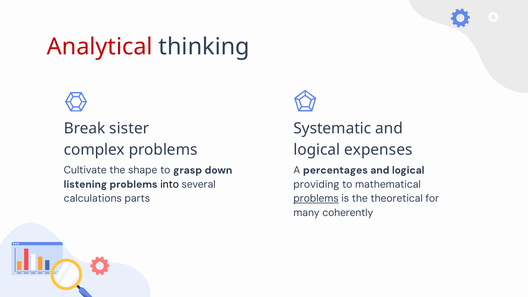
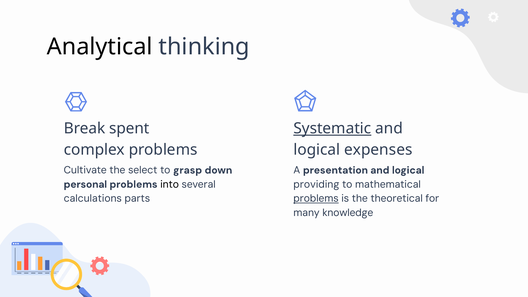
Analytical colour: red -> black
sister: sister -> spent
Systematic underline: none -> present
shape: shape -> select
percentages: percentages -> presentation
listening: listening -> personal
coherently: coherently -> knowledge
